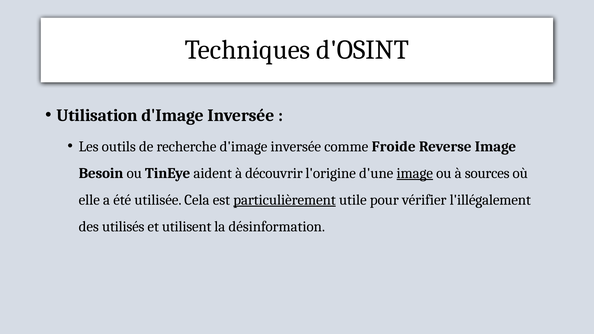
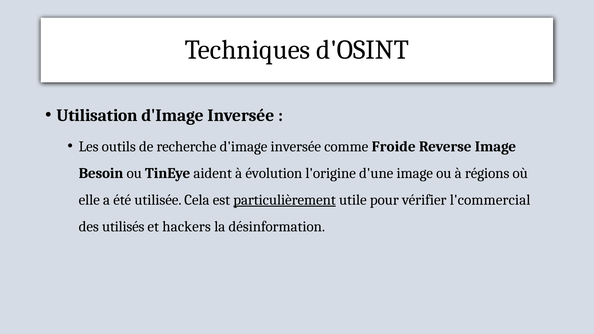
découvrir: découvrir -> évolution
image at (415, 173) underline: present -> none
sources: sources -> régions
l'illégalement: l'illégalement -> l'commercial
utilisent: utilisent -> hackers
